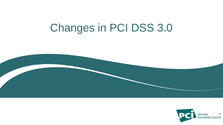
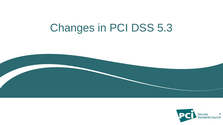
3.0: 3.0 -> 5.3
